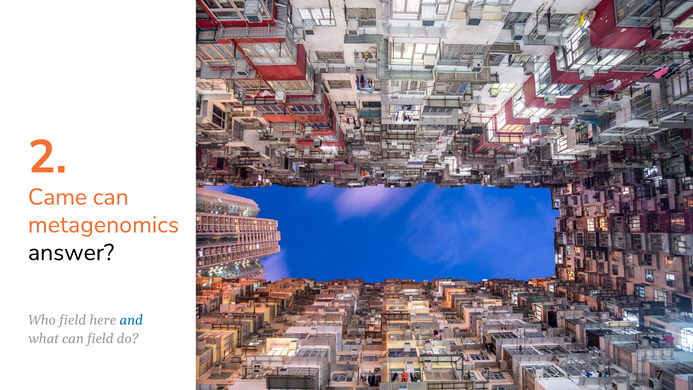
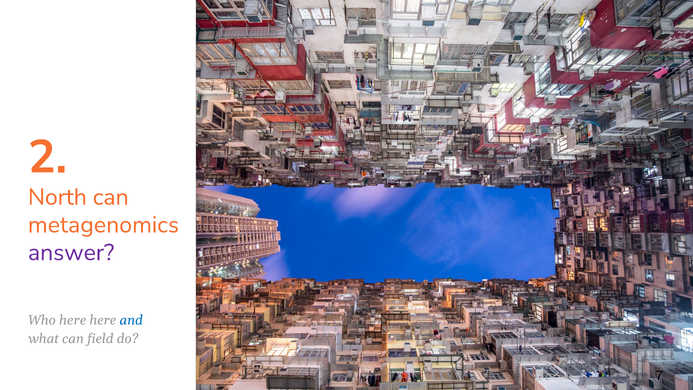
Came: Came -> North
answer colour: black -> purple
Who field: field -> here
